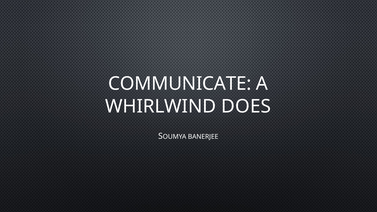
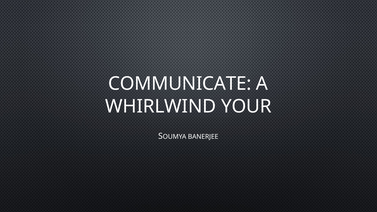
DOES: DOES -> YOUR
